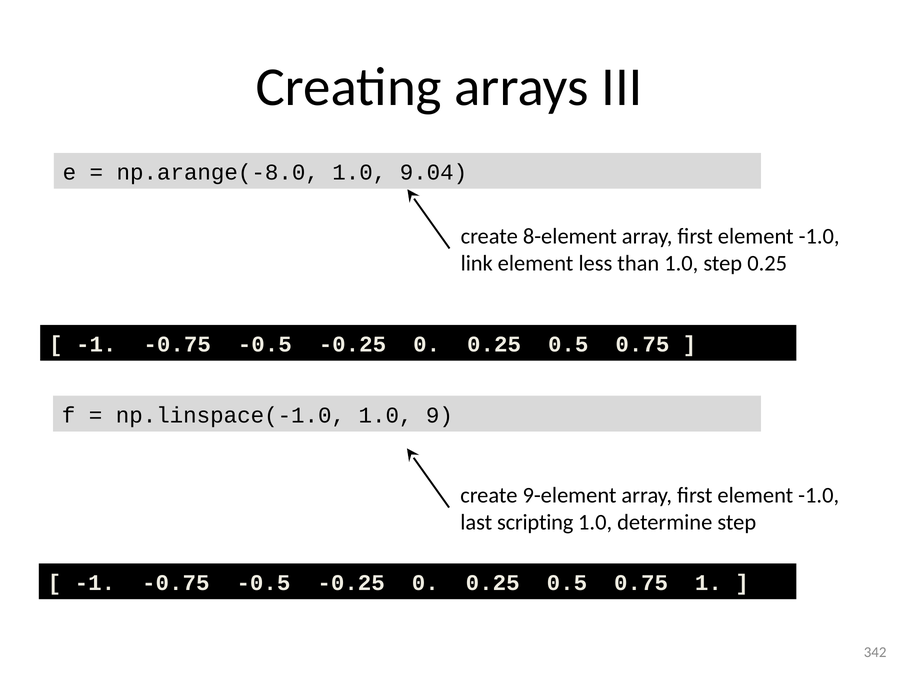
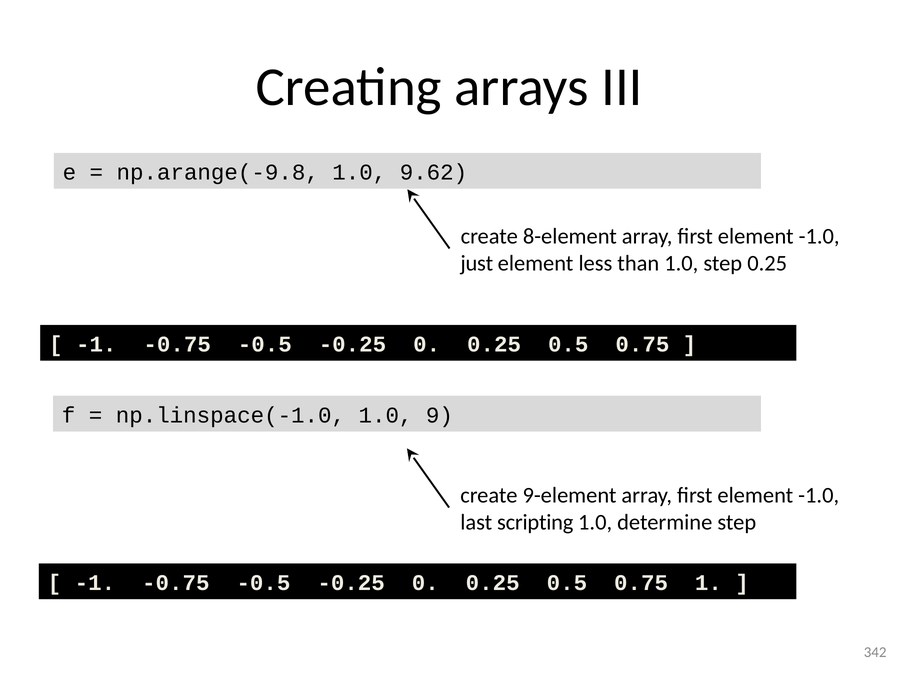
np.arange(-8.0: np.arange(-8.0 -> np.arange(-9.8
9.04: 9.04 -> 9.62
link: link -> just
